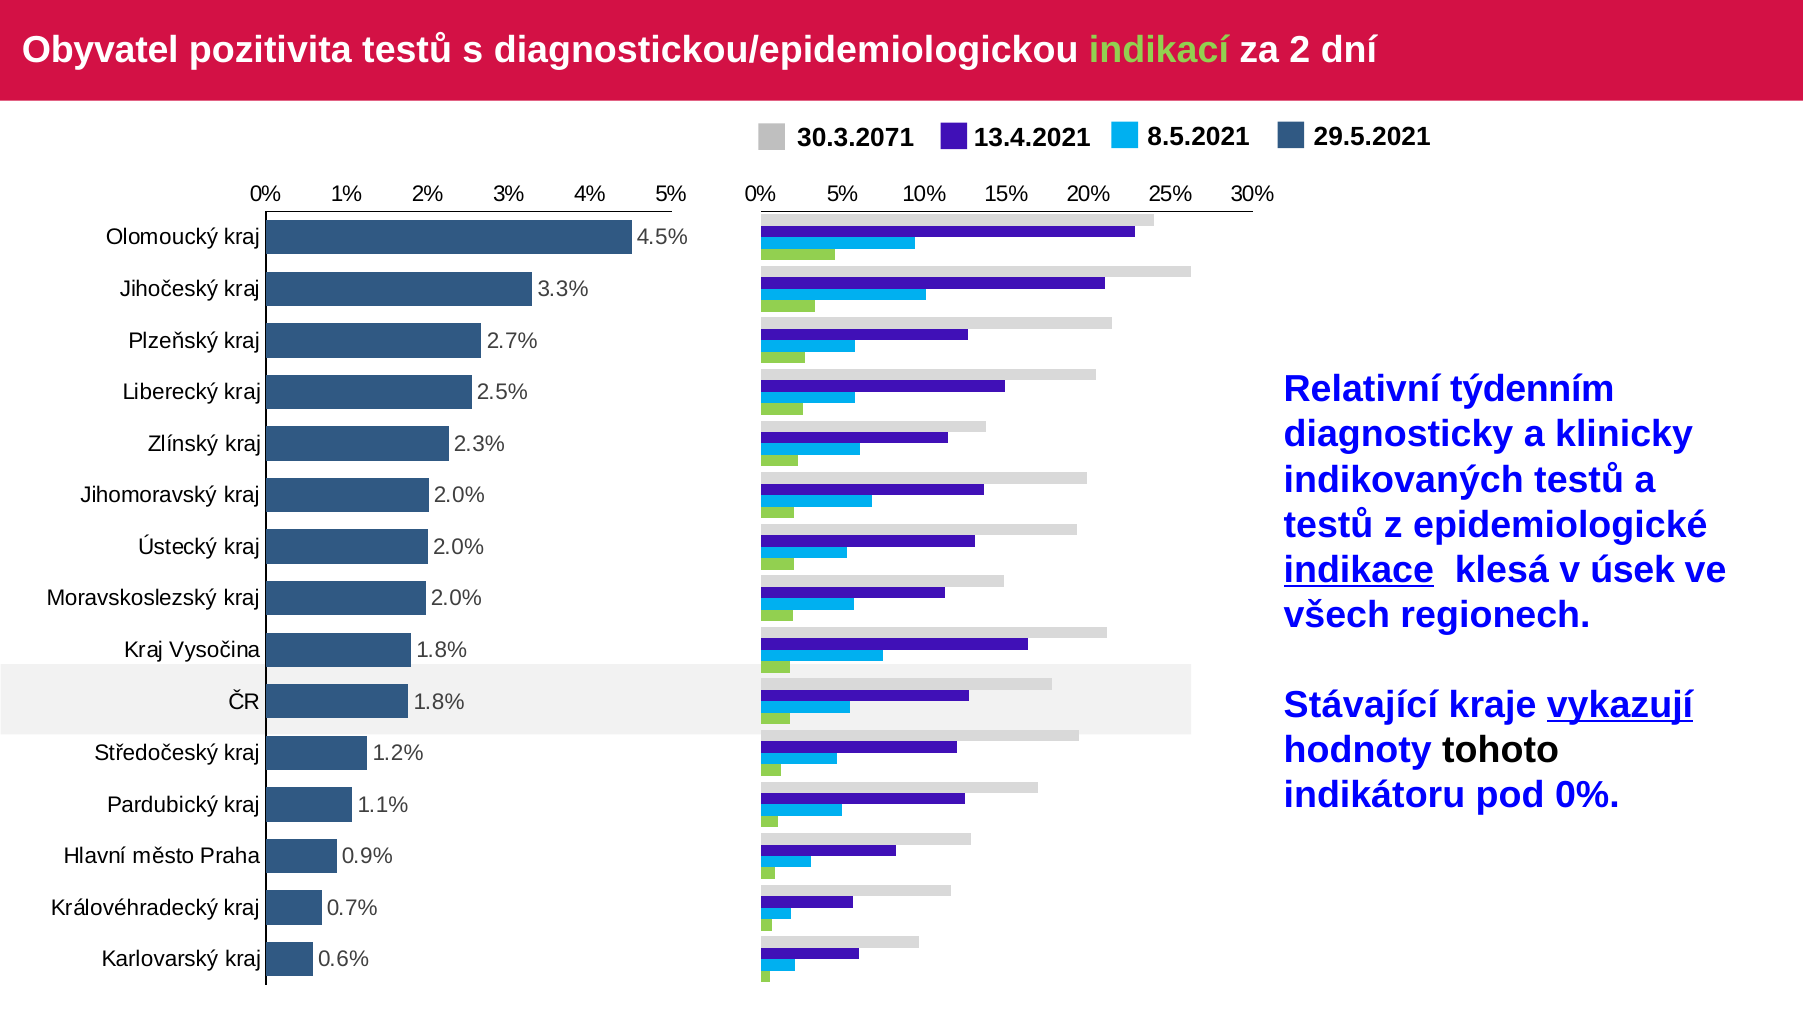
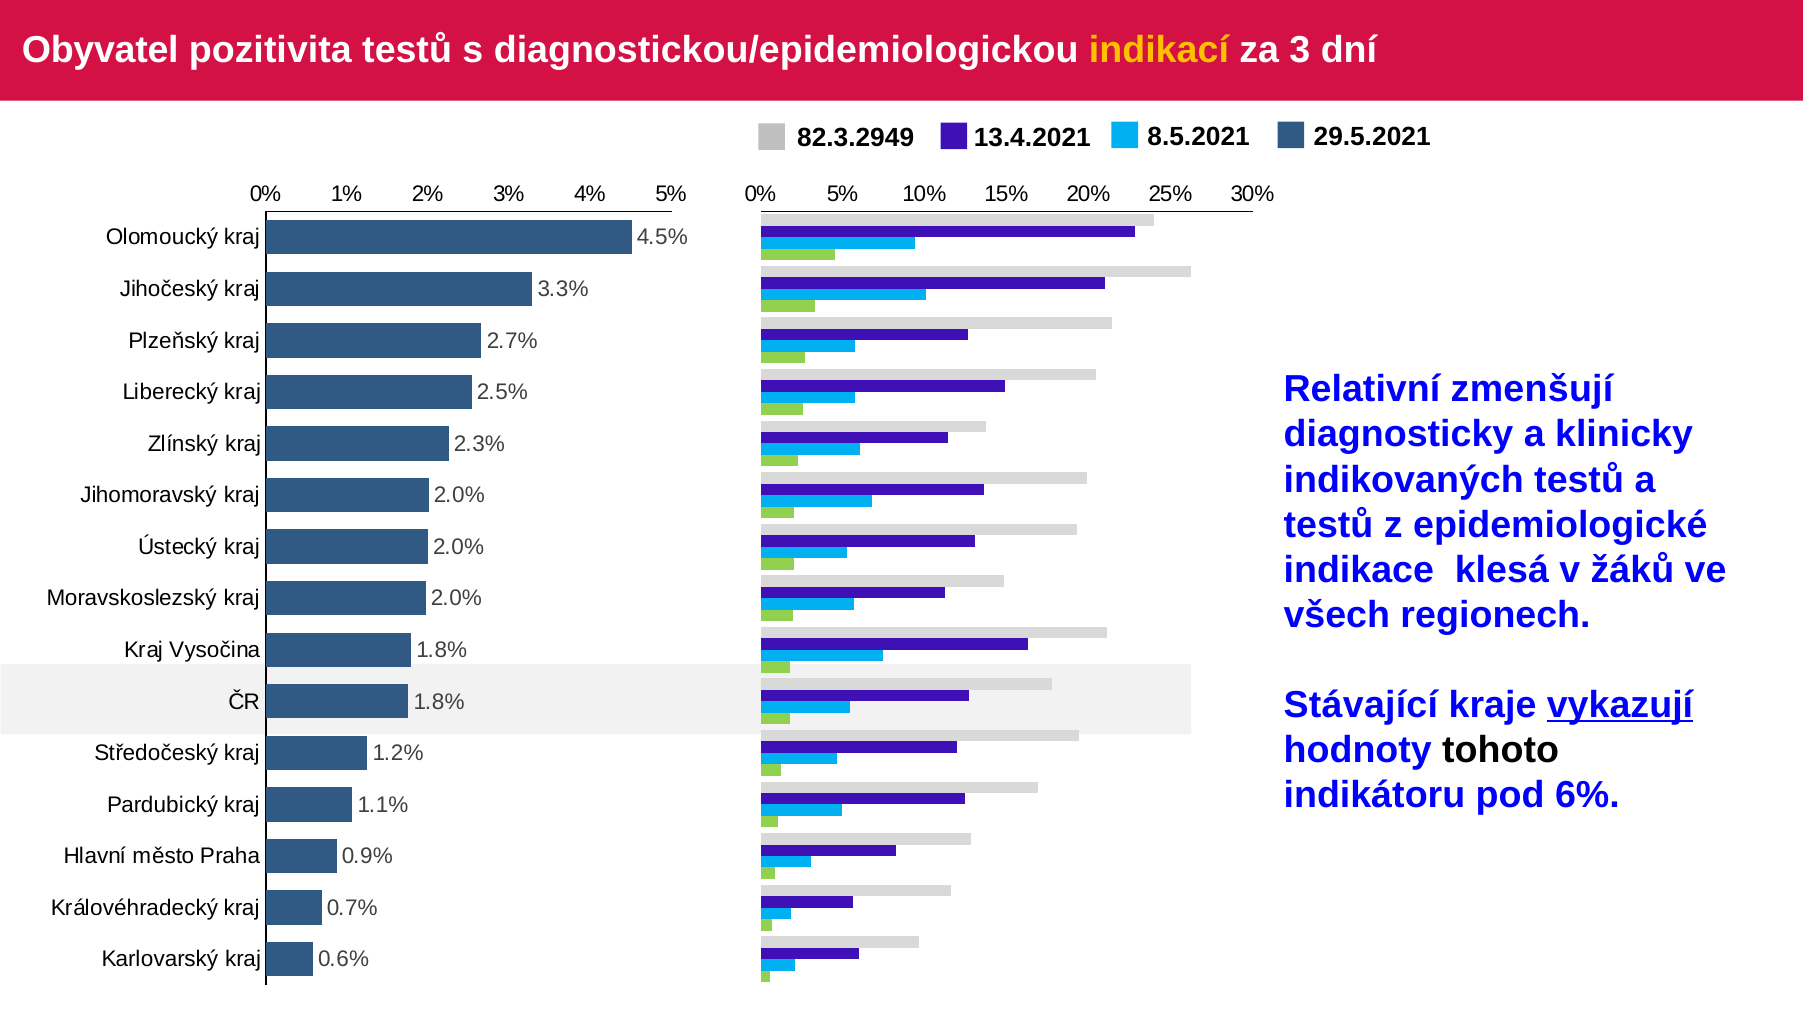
indikací colour: light green -> yellow
2: 2 -> 3
30.3.2071: 30.3.2071 -> 82.3.2949
týdenním: týdenním -> zmenšují
indikace underline: present -> none
úsek: úsek -> žáků
pod 0%: 0% -> 6%
